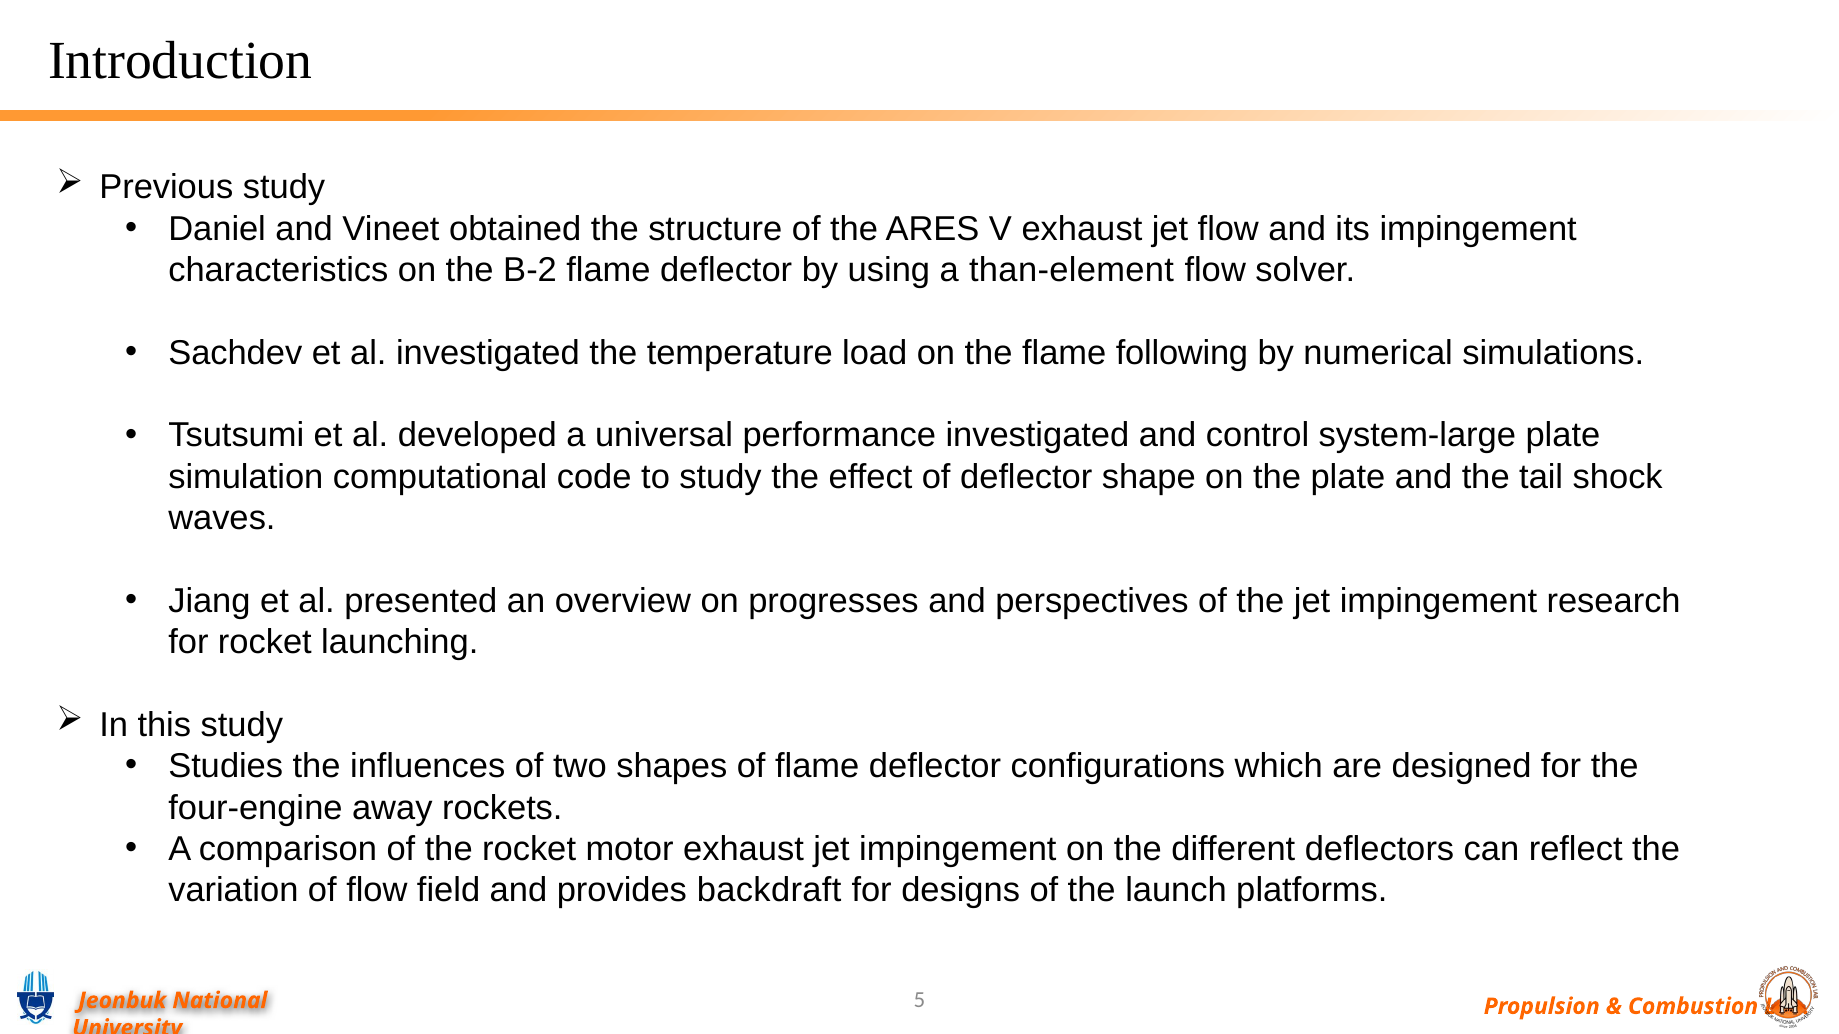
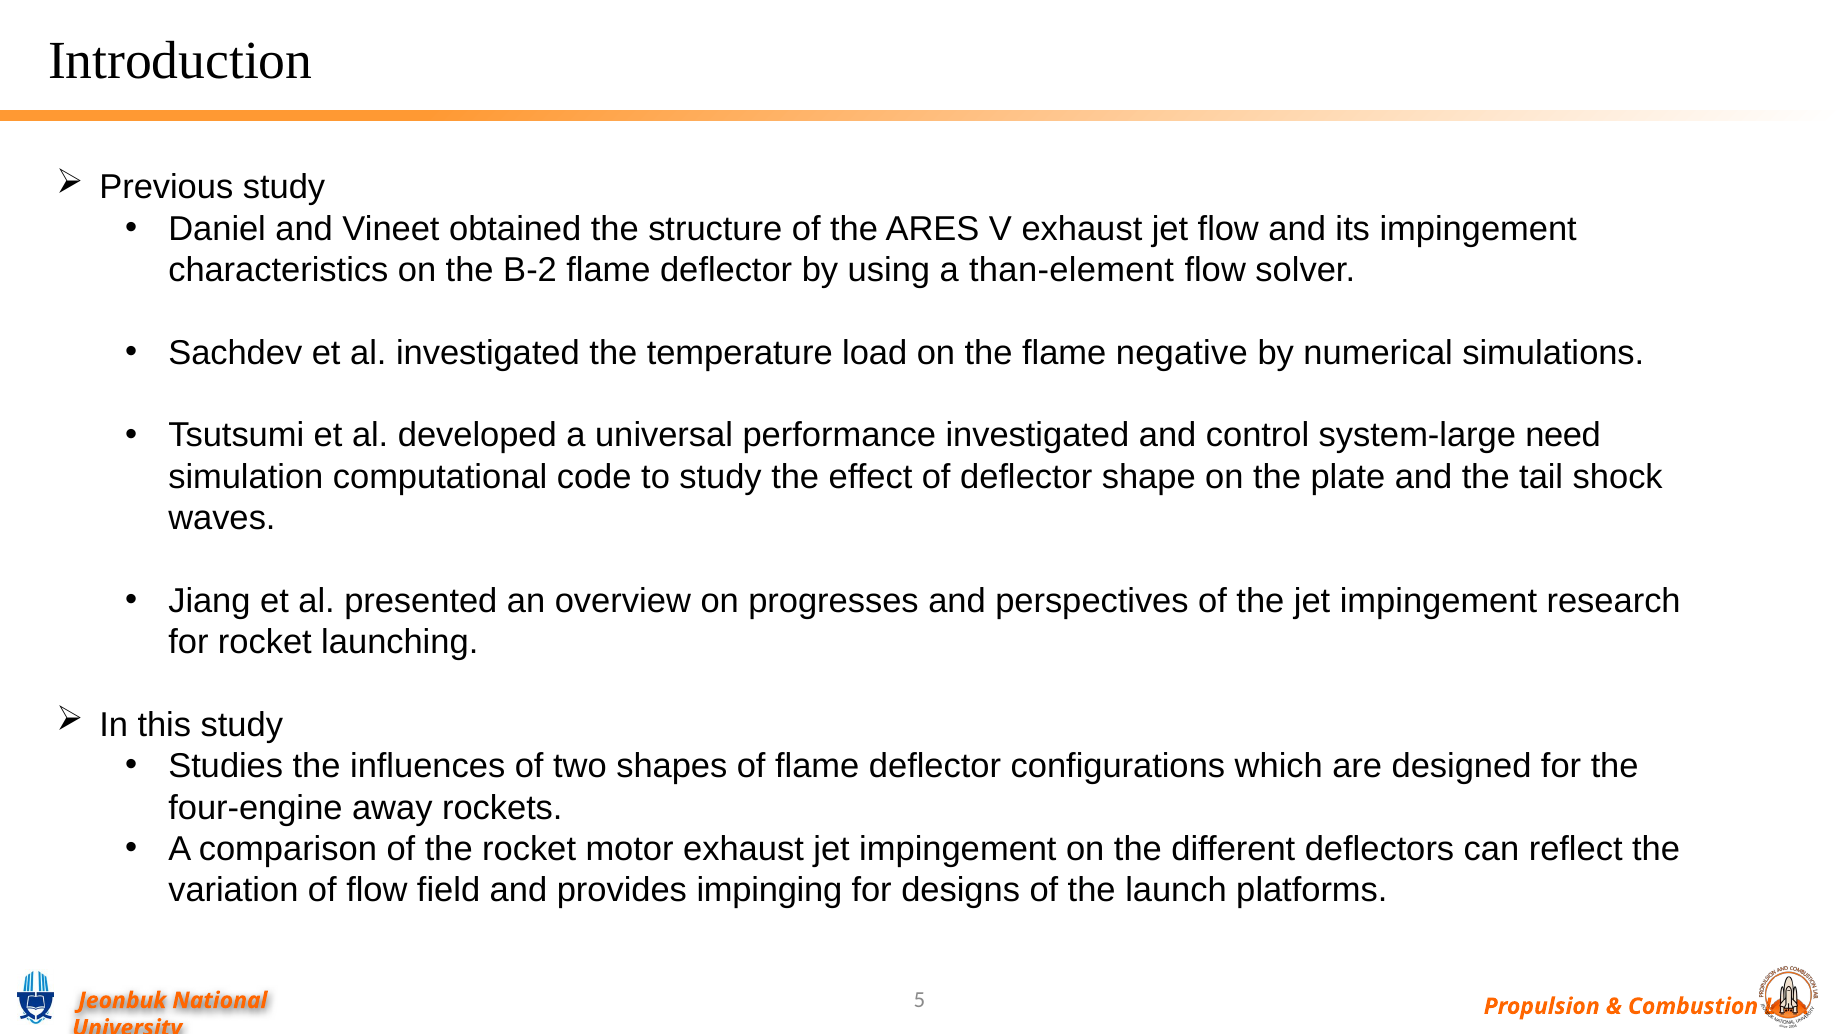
following: following -> negative
system-large plate: plate -> need
backdraft: backdraft -> impinging
